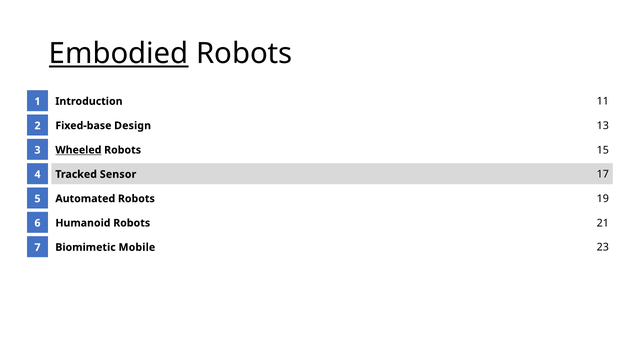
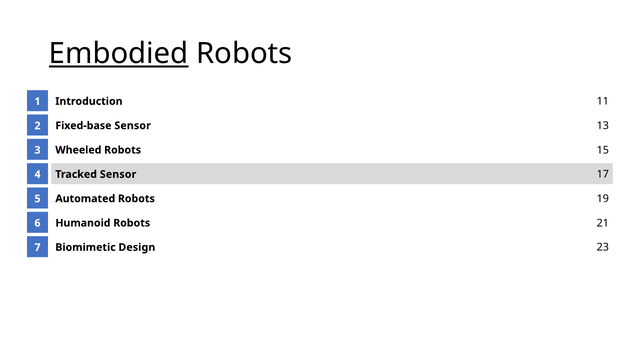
Fixed-base Design: Design -> Sensor
Wheeled underline: present -> none
Mobile: Mobile -> Design
